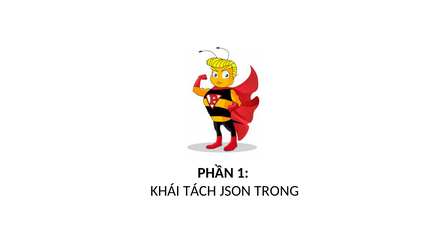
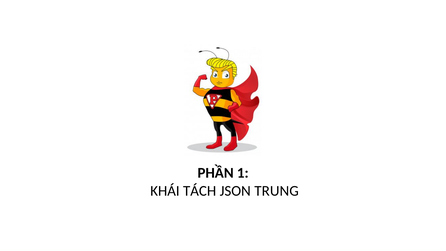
TRONG: TRONG -> TRUNG
